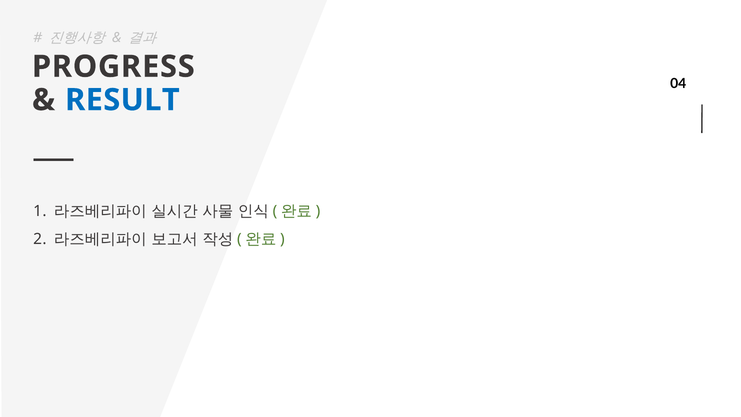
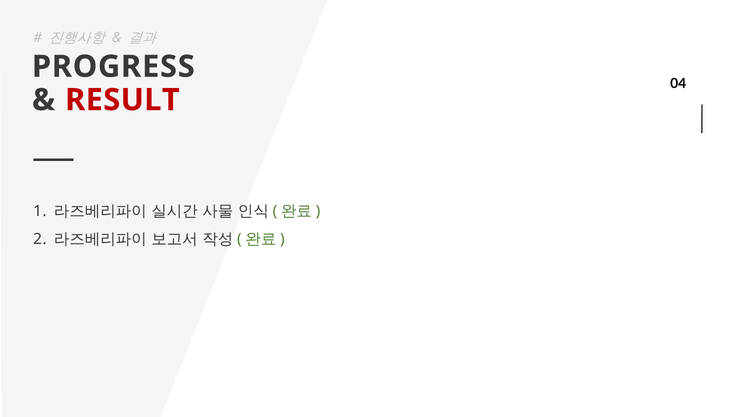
RESULT colour: blue -> red
